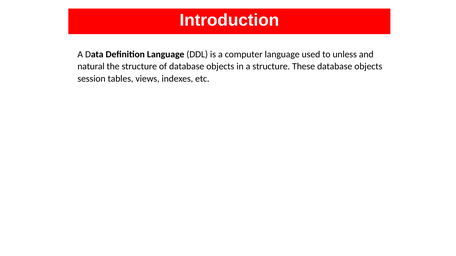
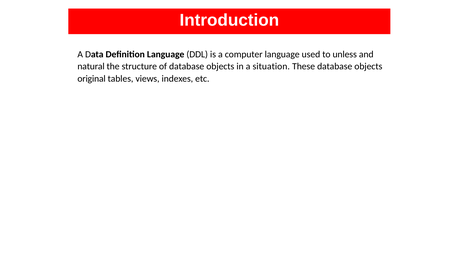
a structure: structure -> situation
session: session -> original
